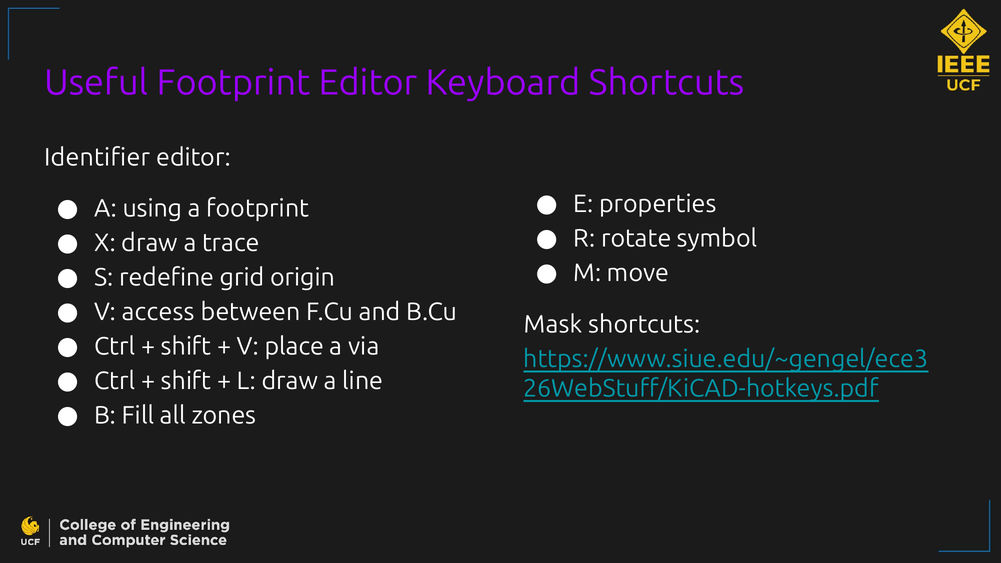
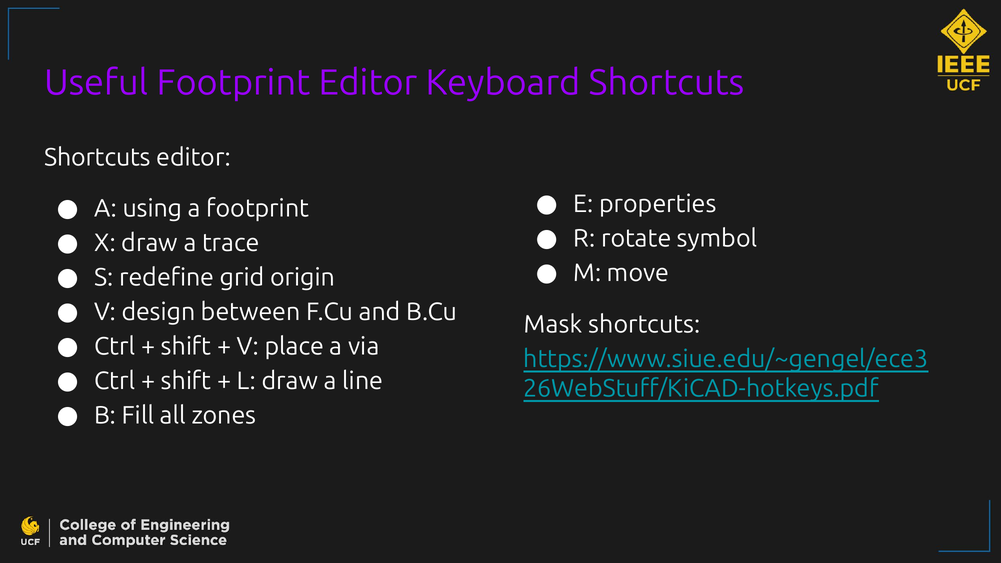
Identifier at (97, 157): Identifier -> Shortcuts
access: access -> design
